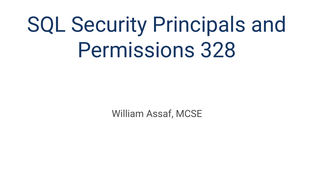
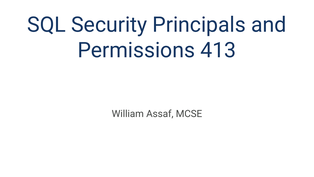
328: 328 -> 413
